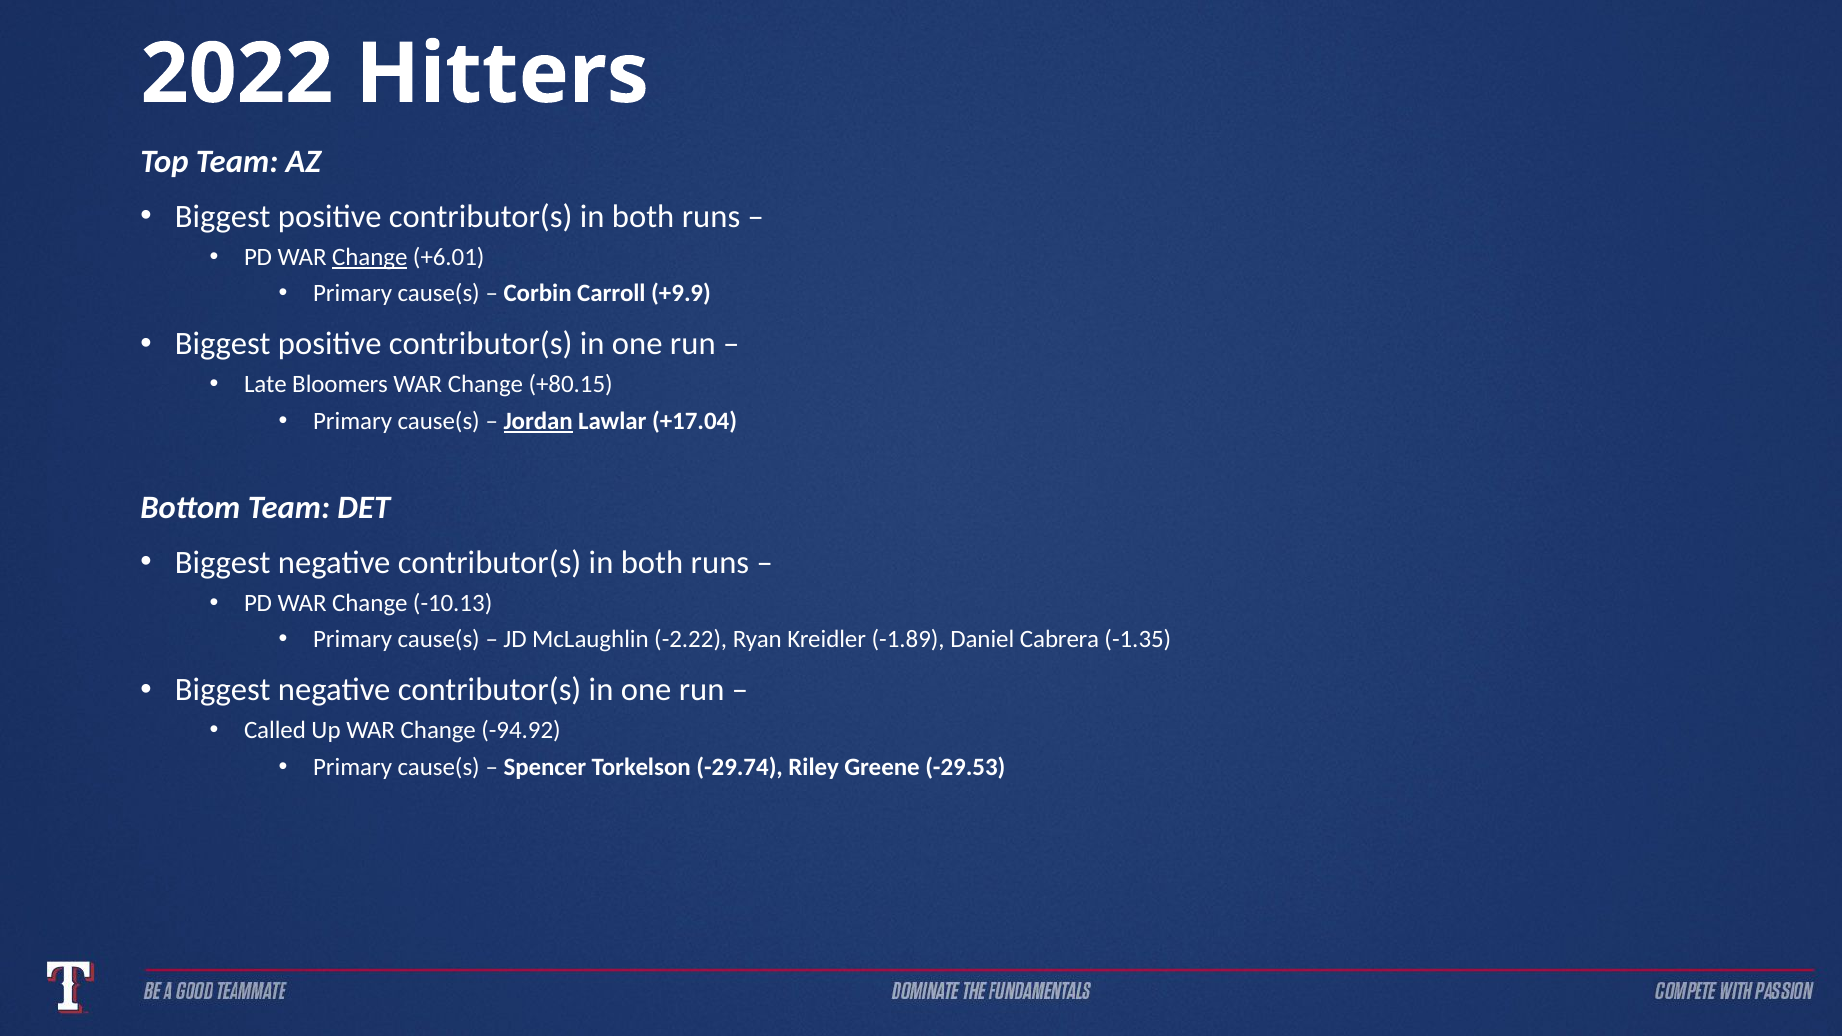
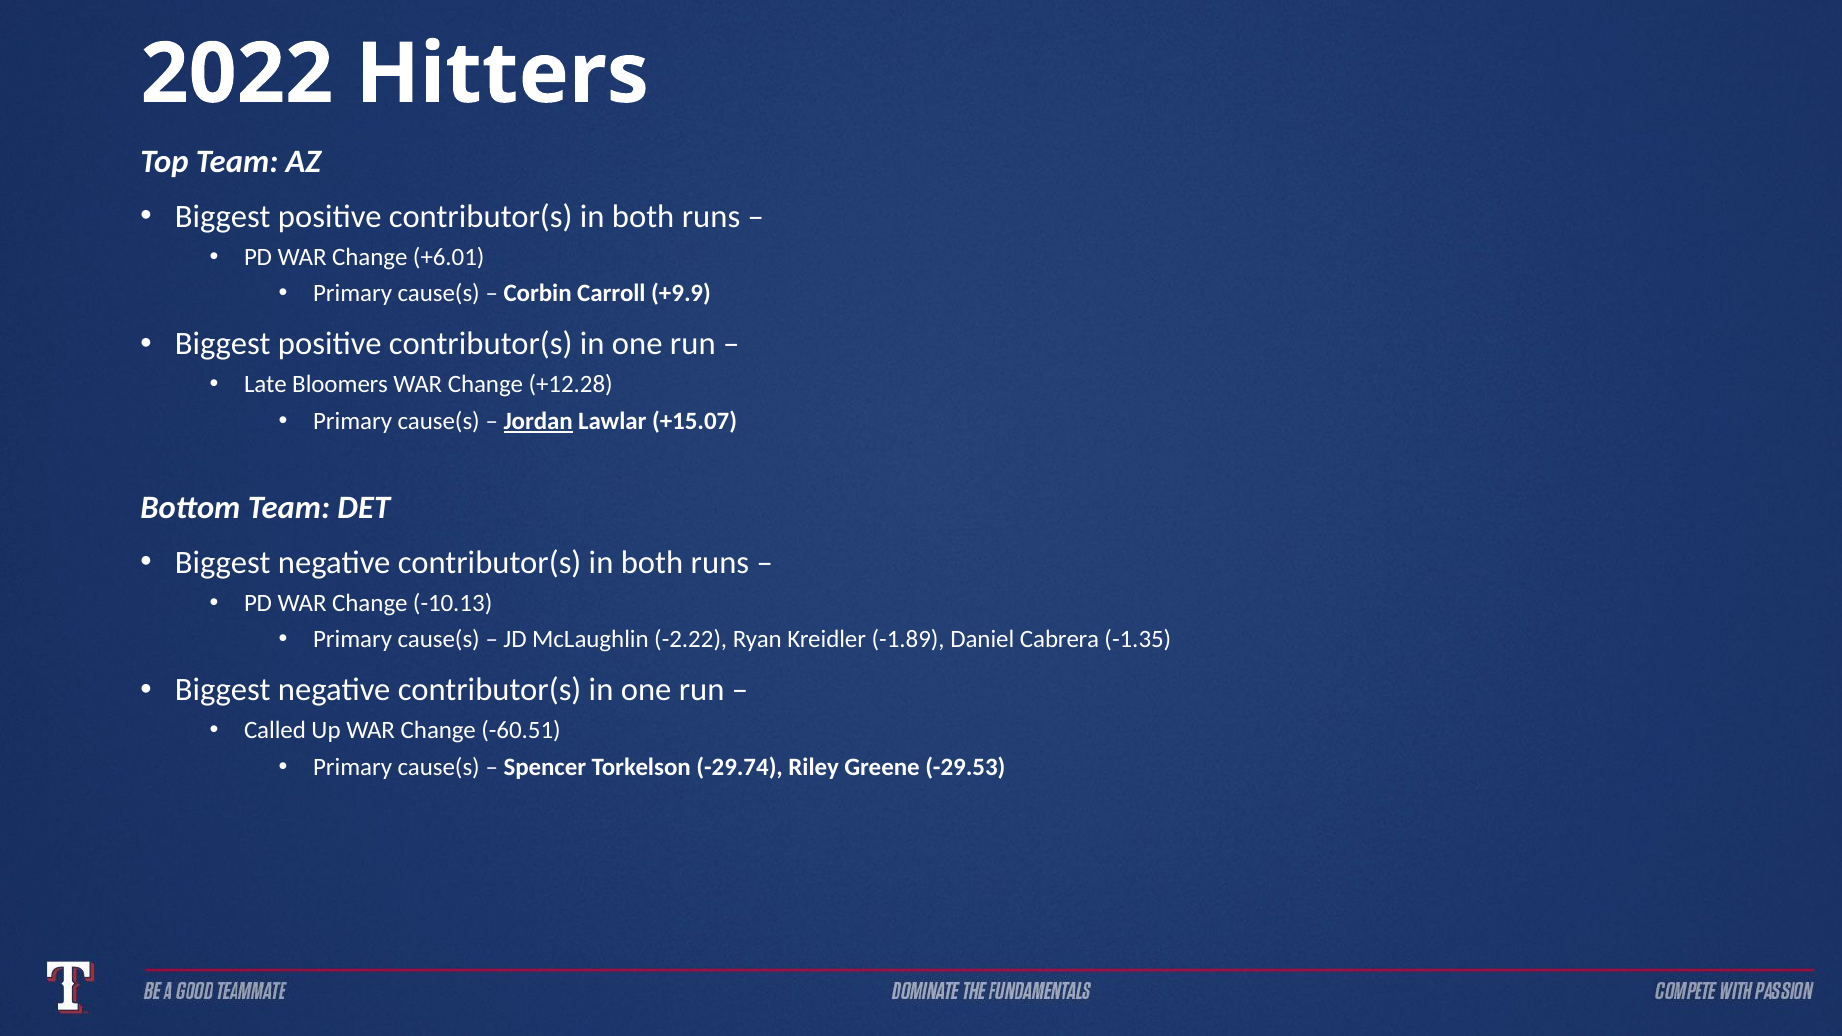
Change at (370, 257) underline: present -> none
+80.15: +80.15 -> +12.28
+17.04: +17.04 -> +15.07
-94.92: -94.92 -> -60.51
